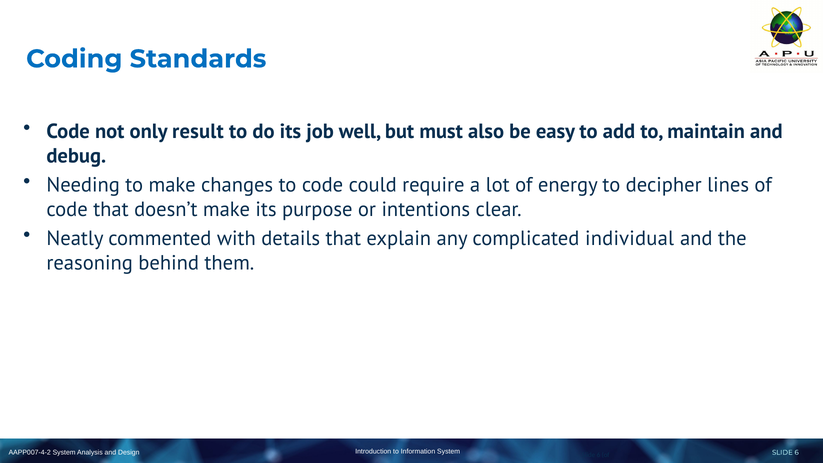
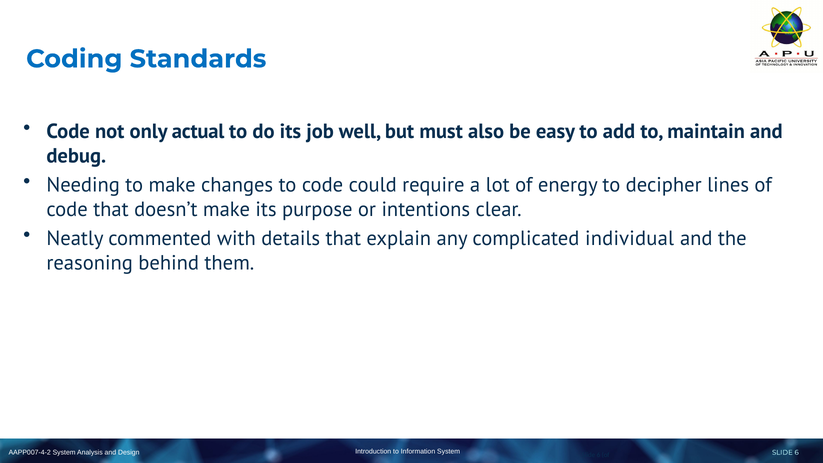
result: result -> actual
